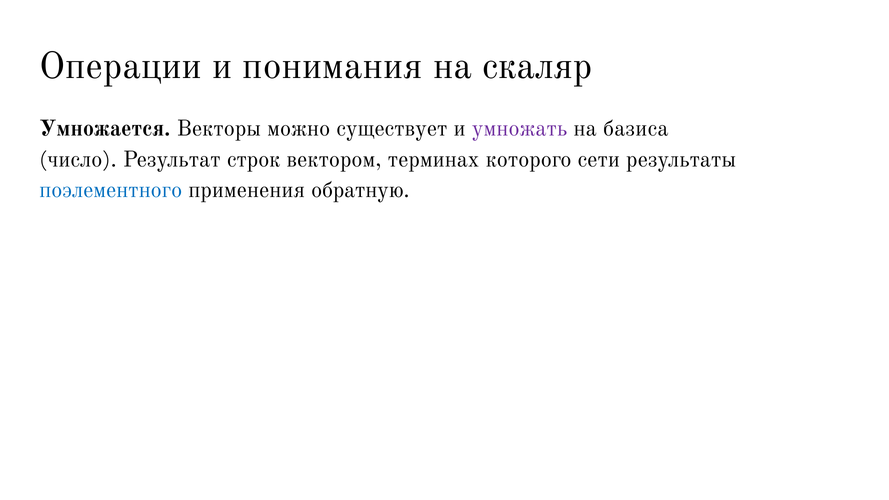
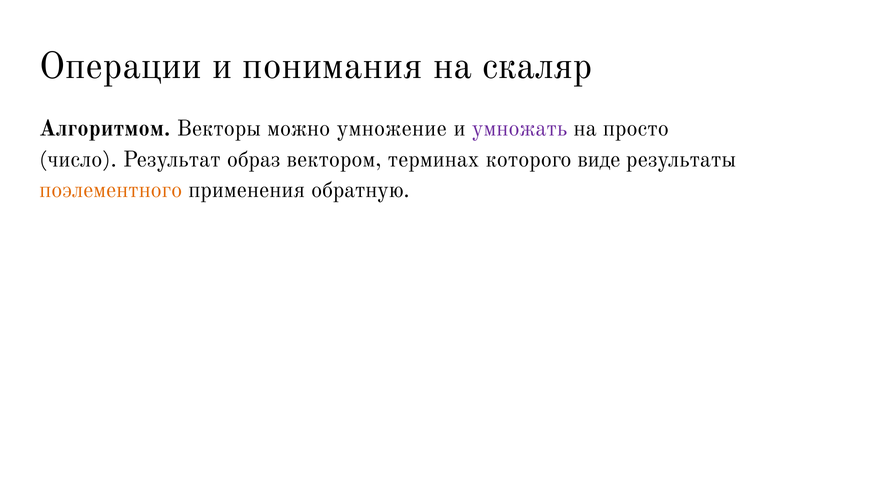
Умножается: Умножается -> Алгоритмом
существует: существует -> умножение
базиса: базиса -> просто
строк: строк -> образ
сети: сети -> виде
поэлементного colour: blue -> orange
